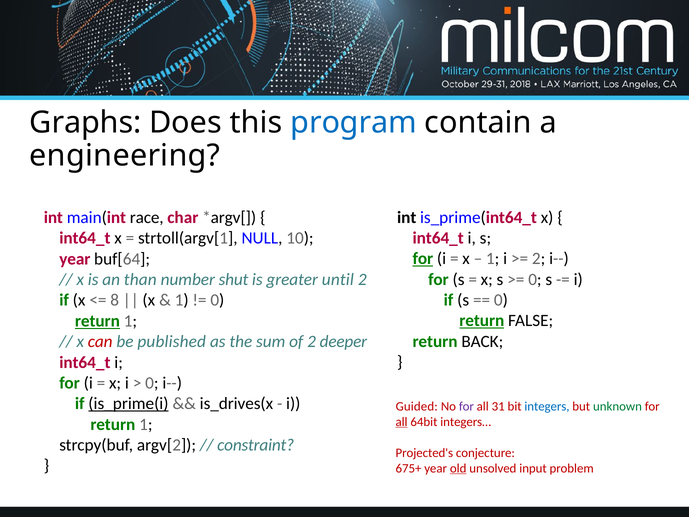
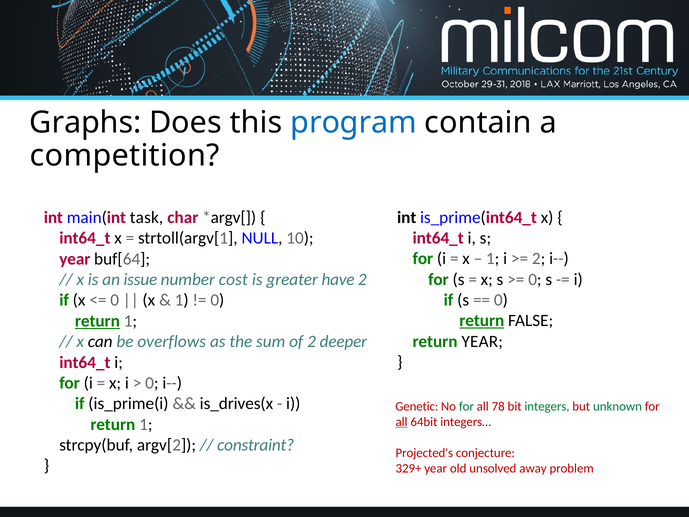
engineering: engineering -> competition
race: race -> task
for at (423, 259) underline: present -> none
than: than -> issue
shut: shut -> cost
until: until -> have
8 at (115, 300): 8 -> 0
return BACK: BACK -> YEAR
can colour: red -> black
published: published -> overflows
is_prime(i underline: present -> none
Guided: Guided -> Genetic
for at (466, 406) colour: purple -> green
31: 31 -> 78
integers colour: blue -> green
675+: 675+ -> 329+
old underline: present -> none
input: input -> away
